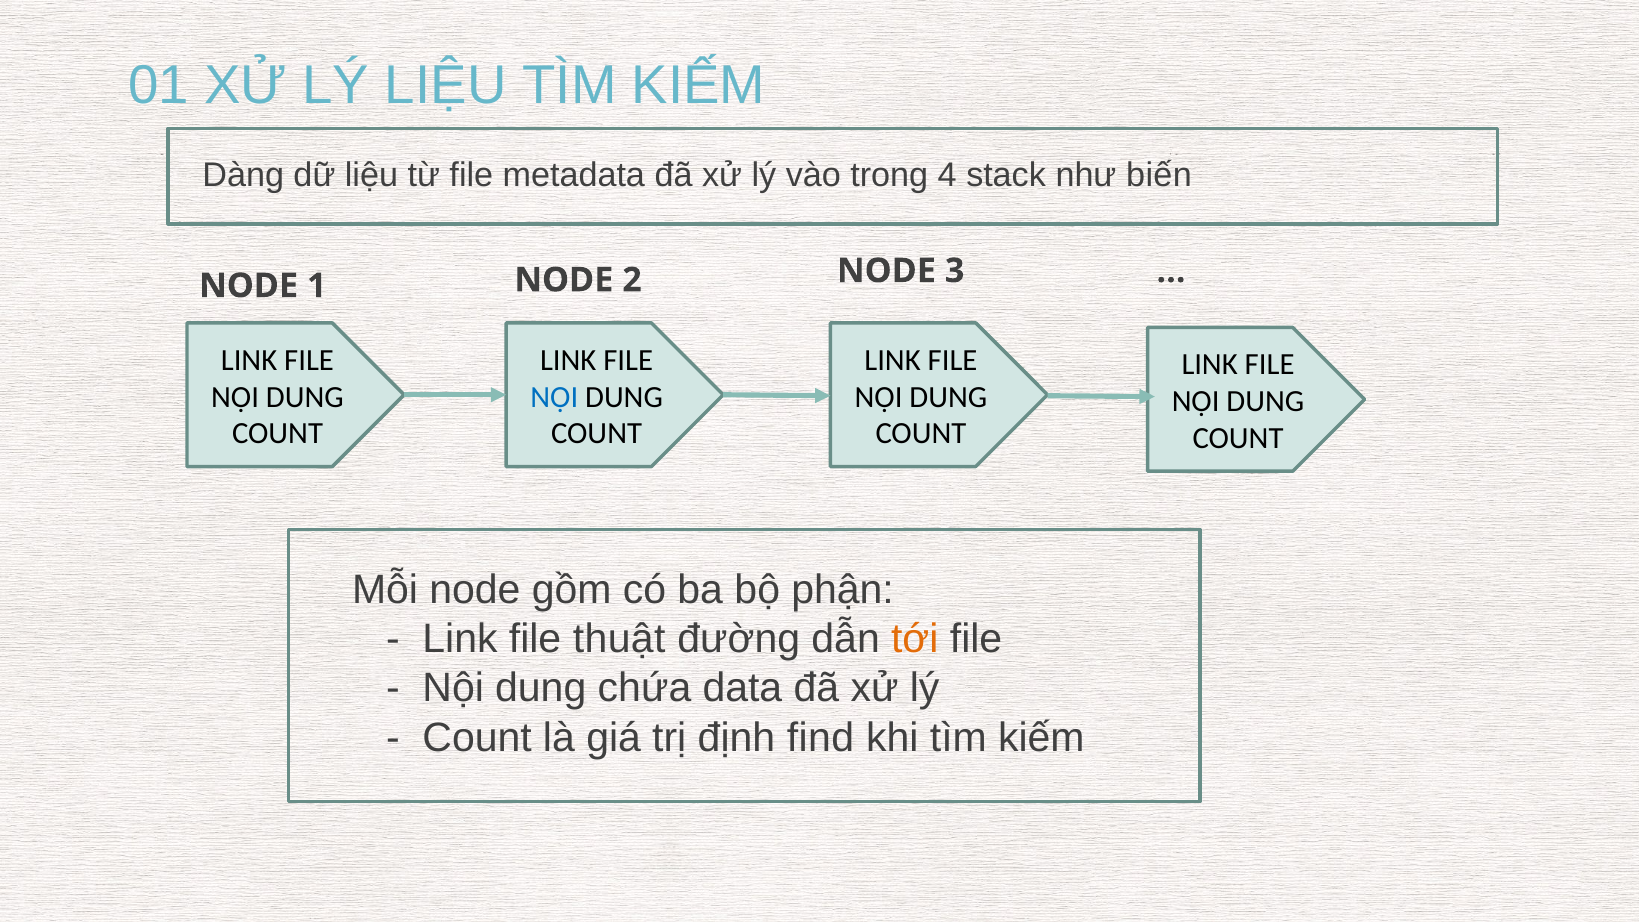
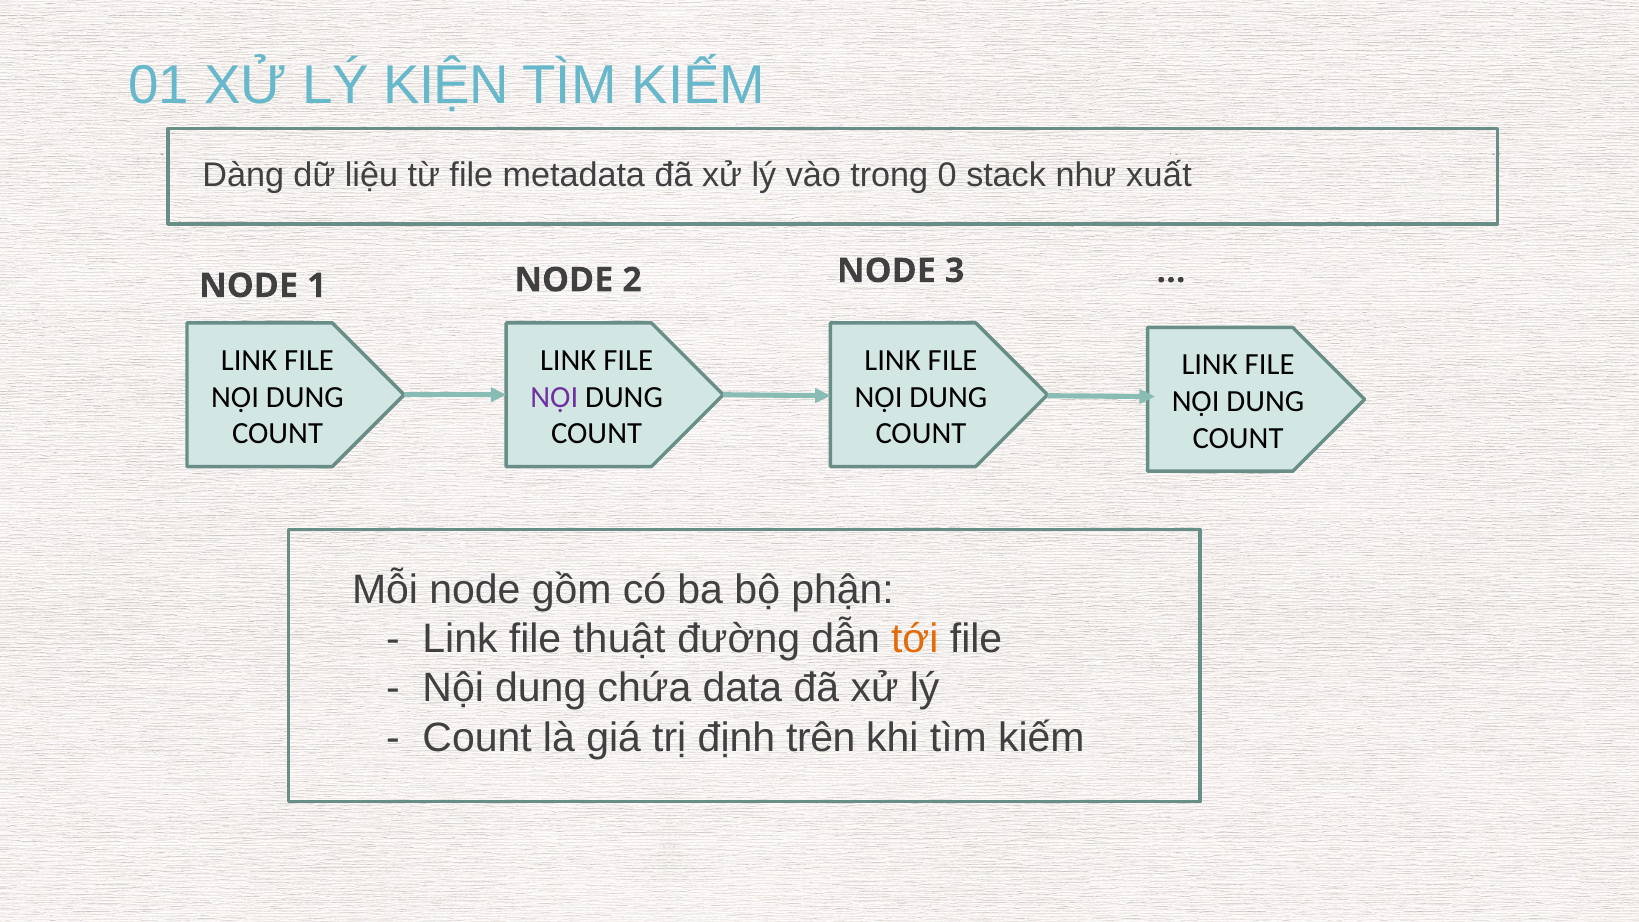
LÝ LIỆU: LIỆU -> KIỆN
4: 4 -> 0
biến: biến -> xuất
NỘI at (554, 397) colour: blue -> purple
find: find -> trên
